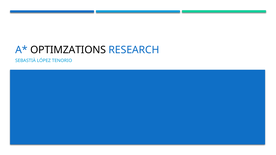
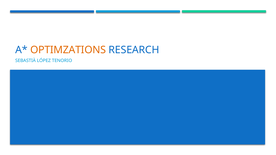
OPTIMZATIONS colour: black -> orange
